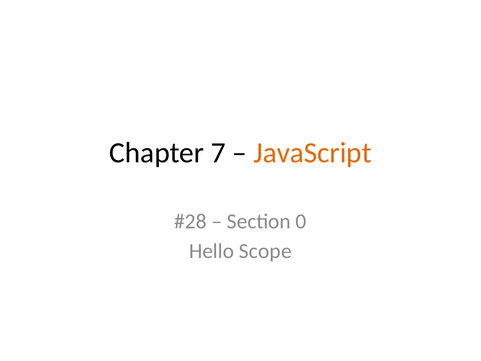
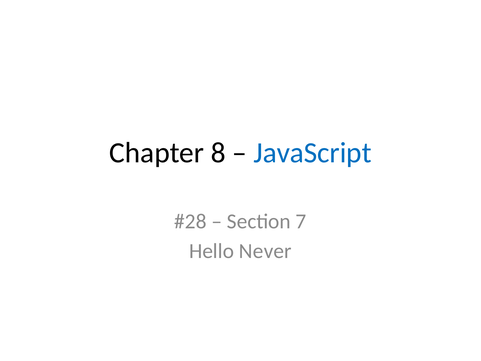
7: 7 -> 8
JavaScript colour: orange -> blue
0: 0 -> 7
Scope: Scope -> Never
